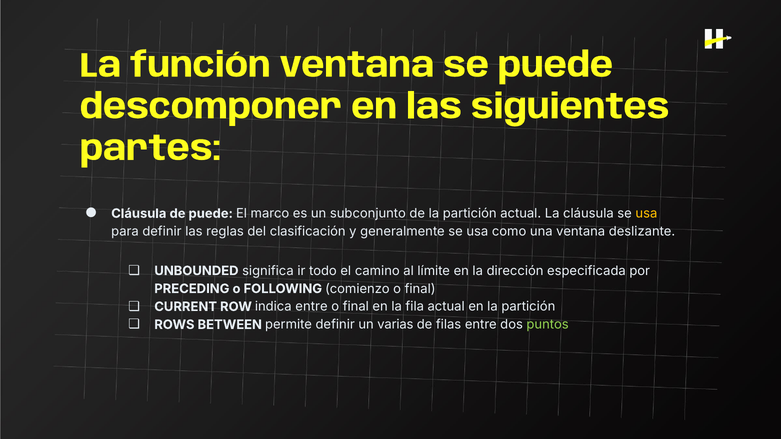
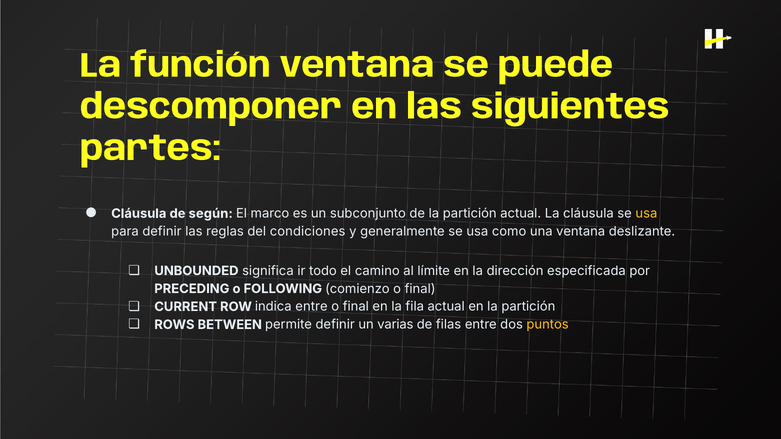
de puede: puede -> según
clasificación: clasificación -> condiciones
puntos colour: light green -> yellow
